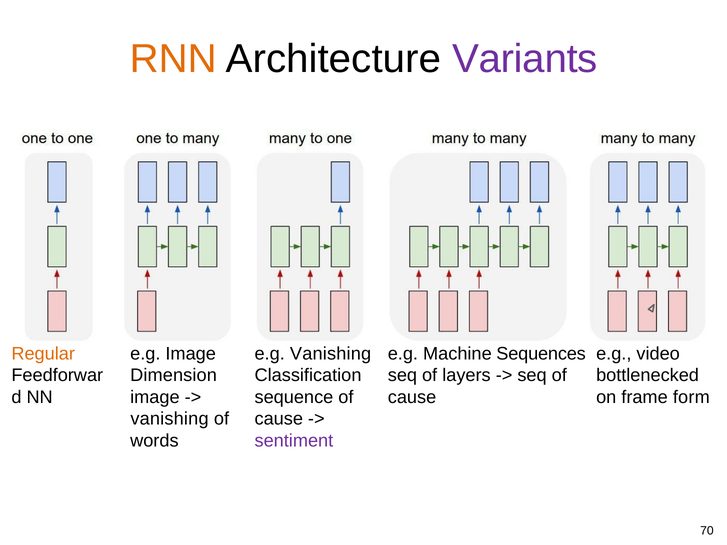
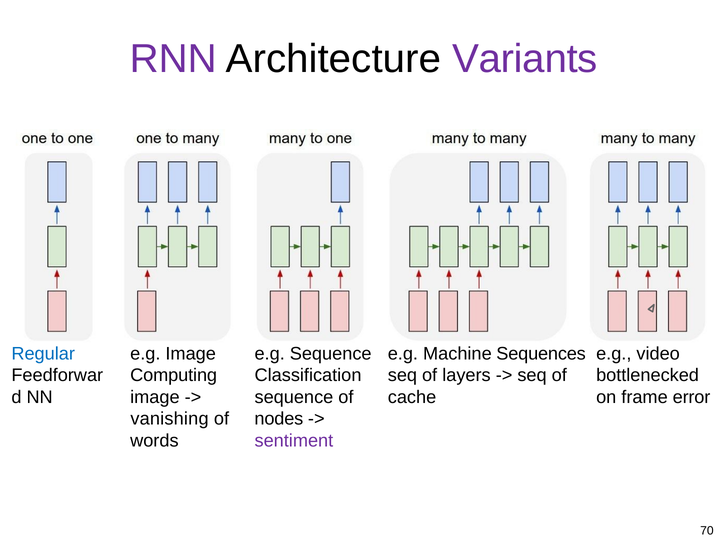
RNN colour: orange -> purple
Regular colour: orange -> blue
e.g Vanishing: Vanishing -> Sequence
Dimension: Dimension -> Computing
cause at (412, 397): cause -> cache
form: form -> error
cause at (279, 419): cause -> nodes
